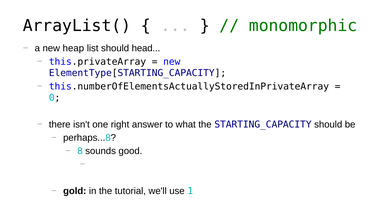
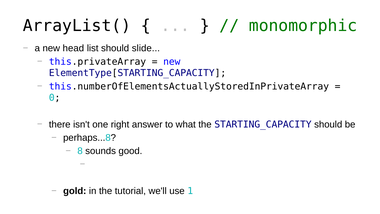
heap: heap -> head
head: head -> slide
